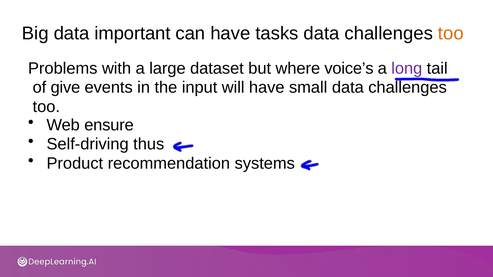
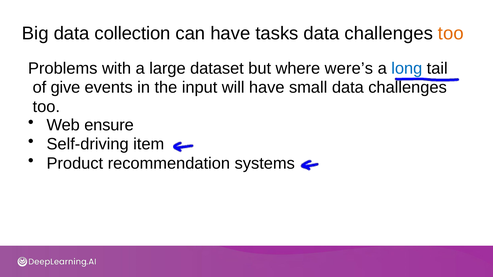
important: important -> collection
voice’s: voice’s -> were’s
long colour: purple -> blue
thus: thus -> item
